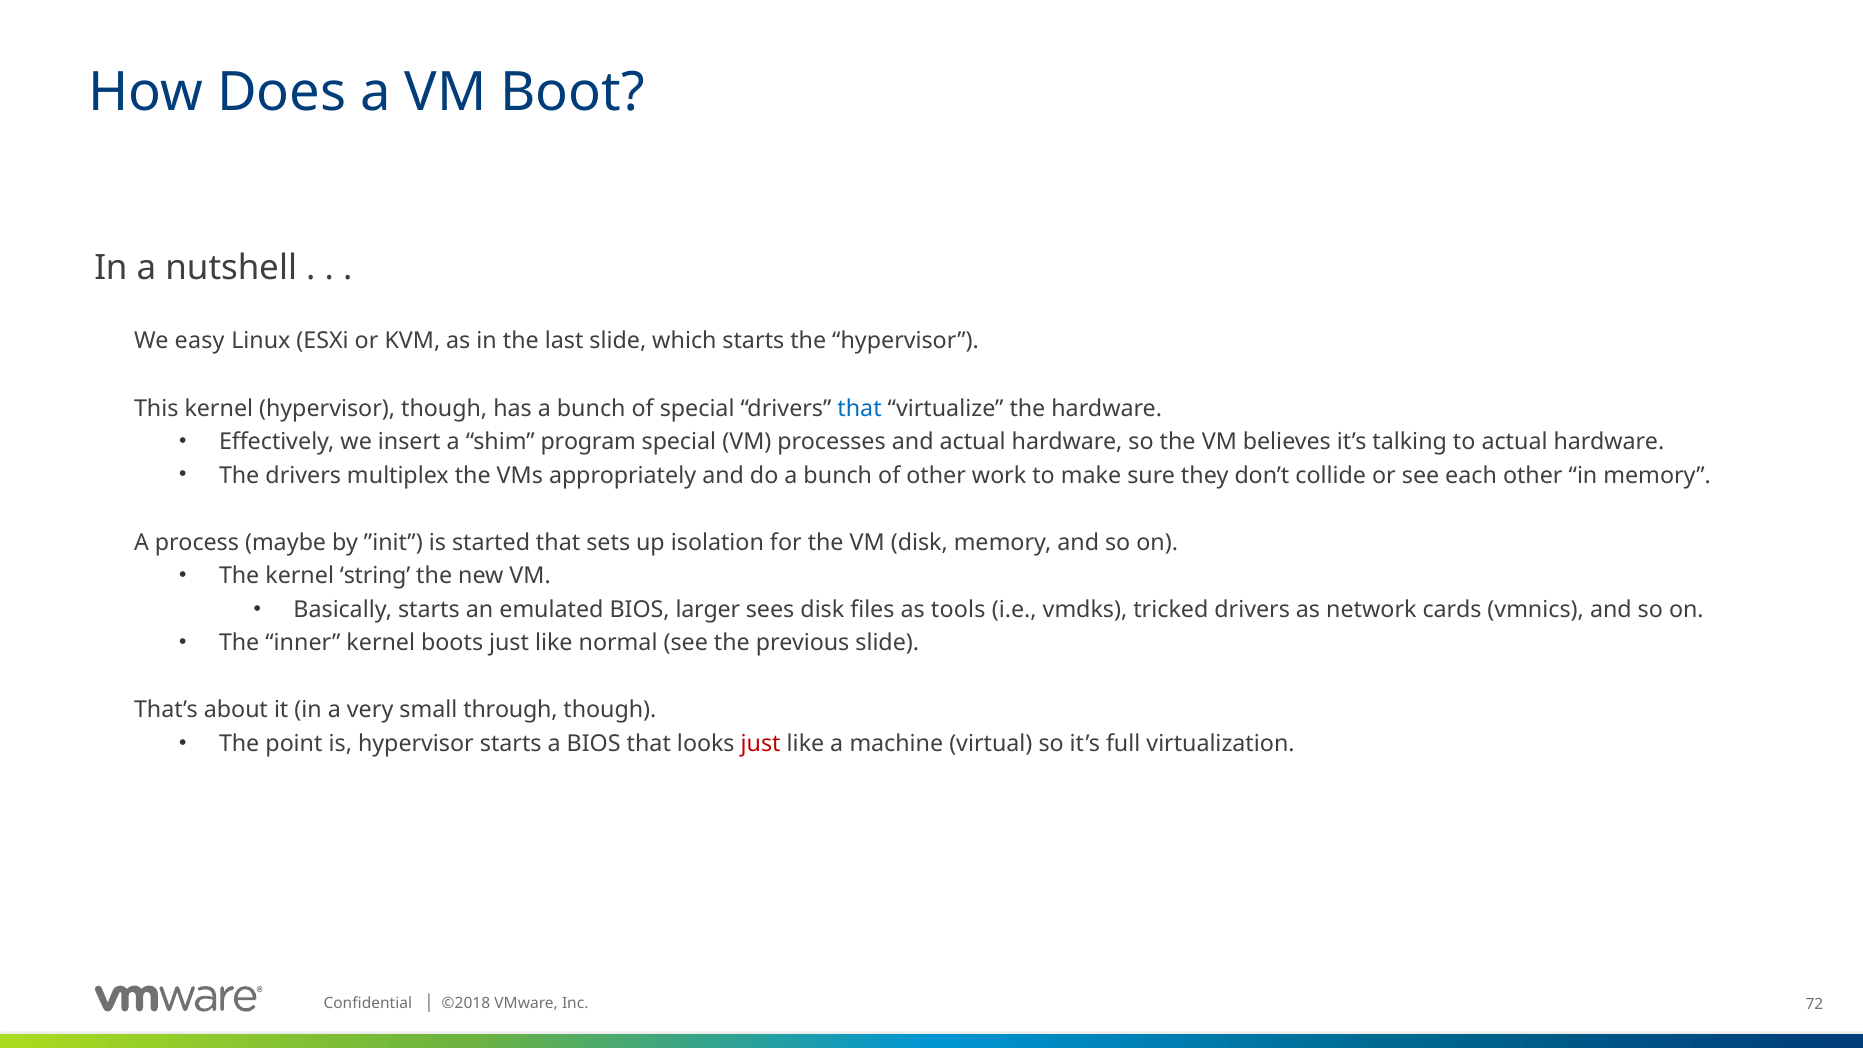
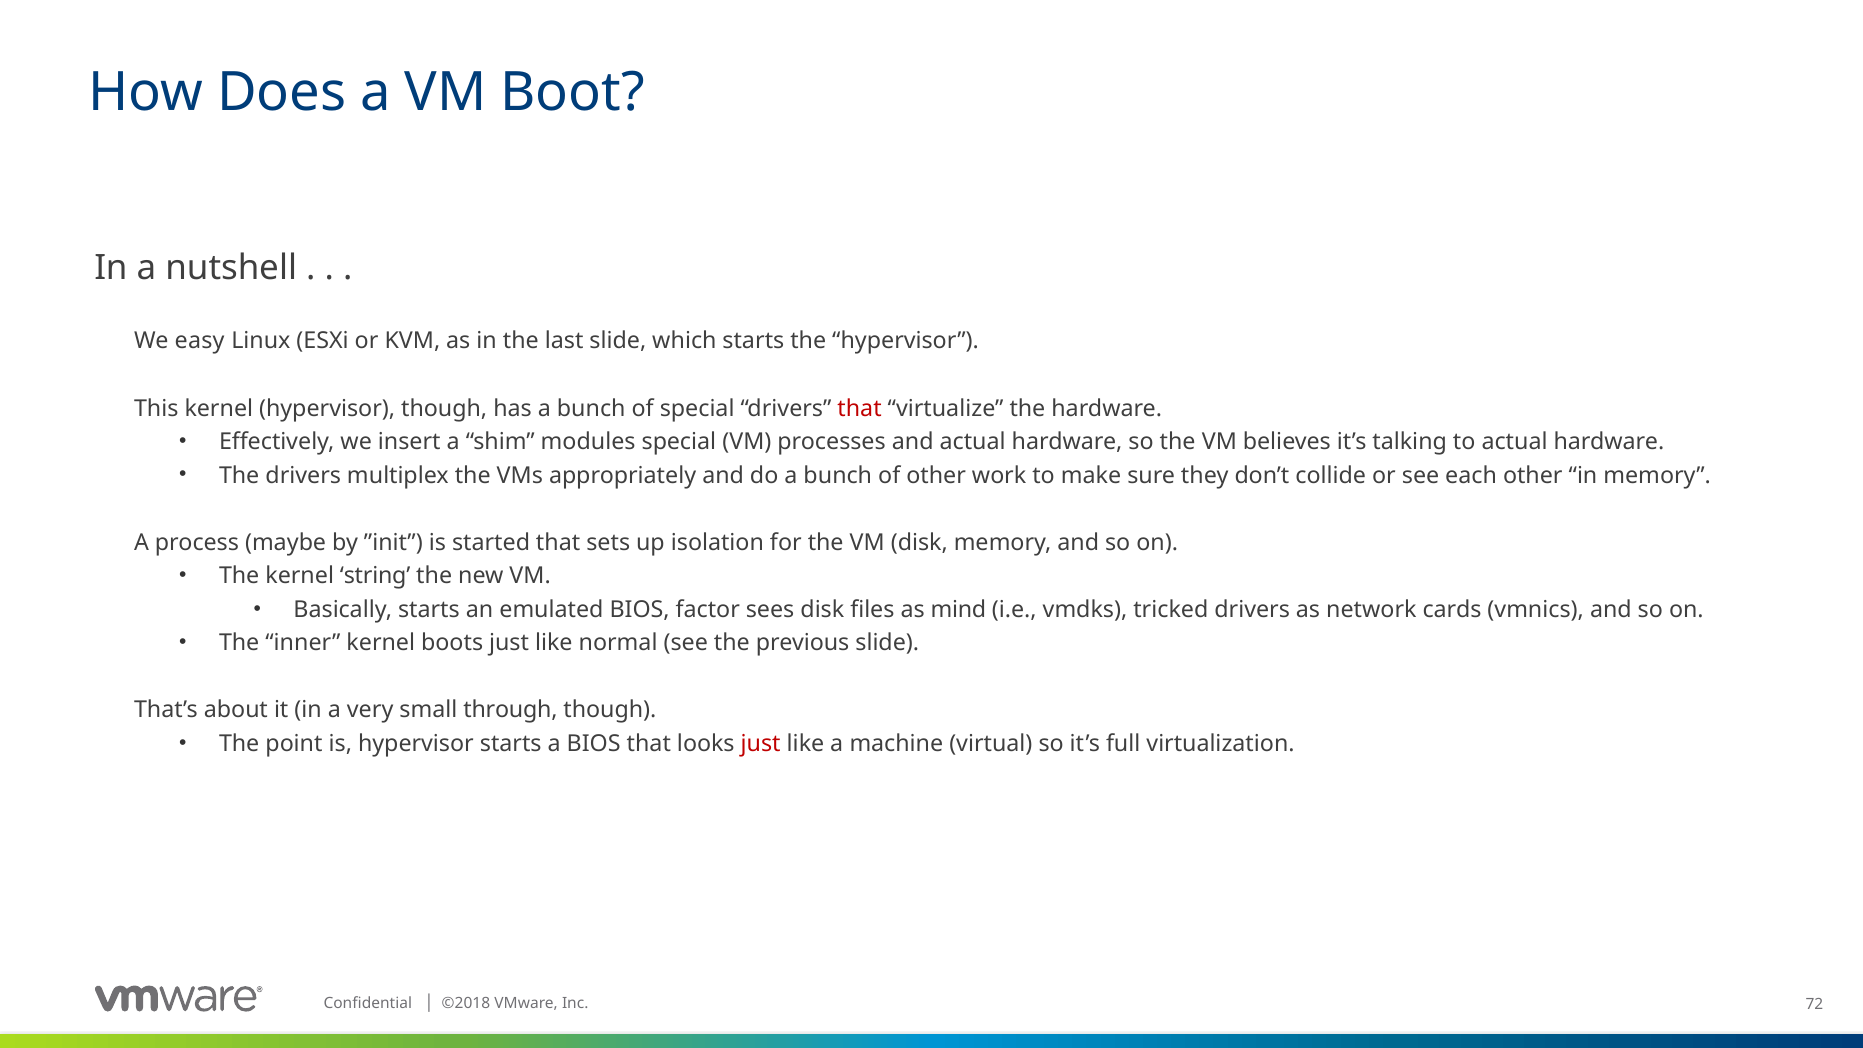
that at (860, 408) colour: blue -> red
program: program -> modules
larger: larger -> factor
tools: tools -> mind
